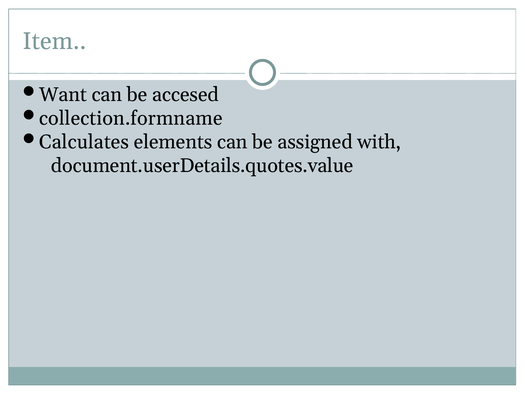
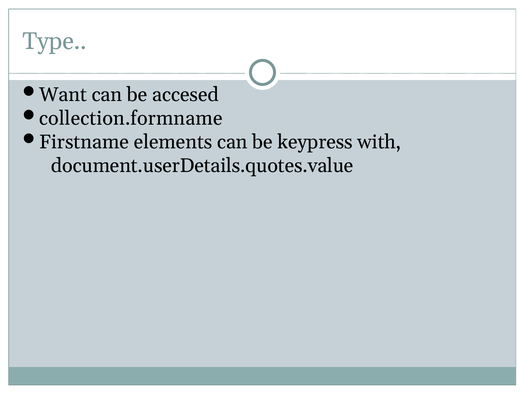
Item: Item -> Type
Calculates: Calculates -> Firstname
assigned: assigned -> keypress
